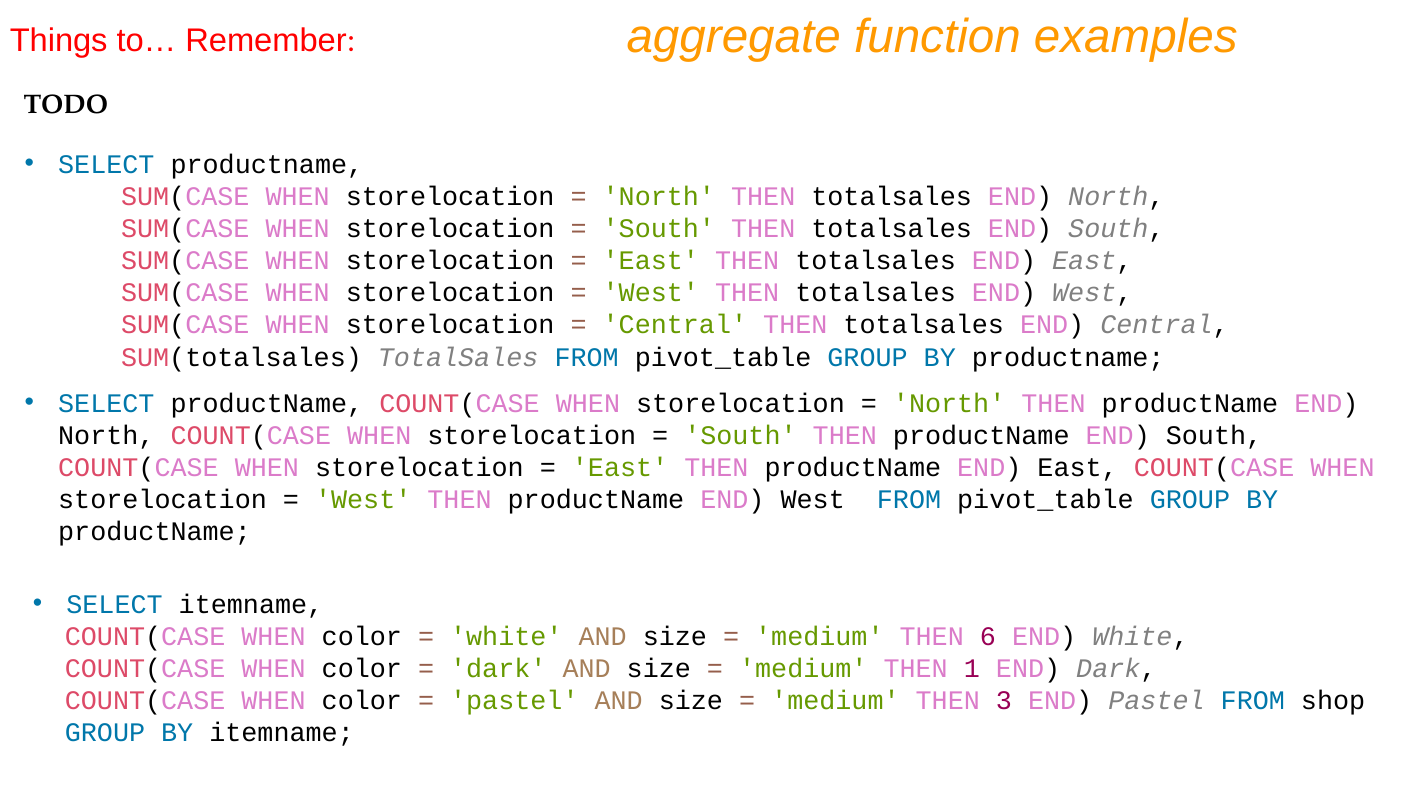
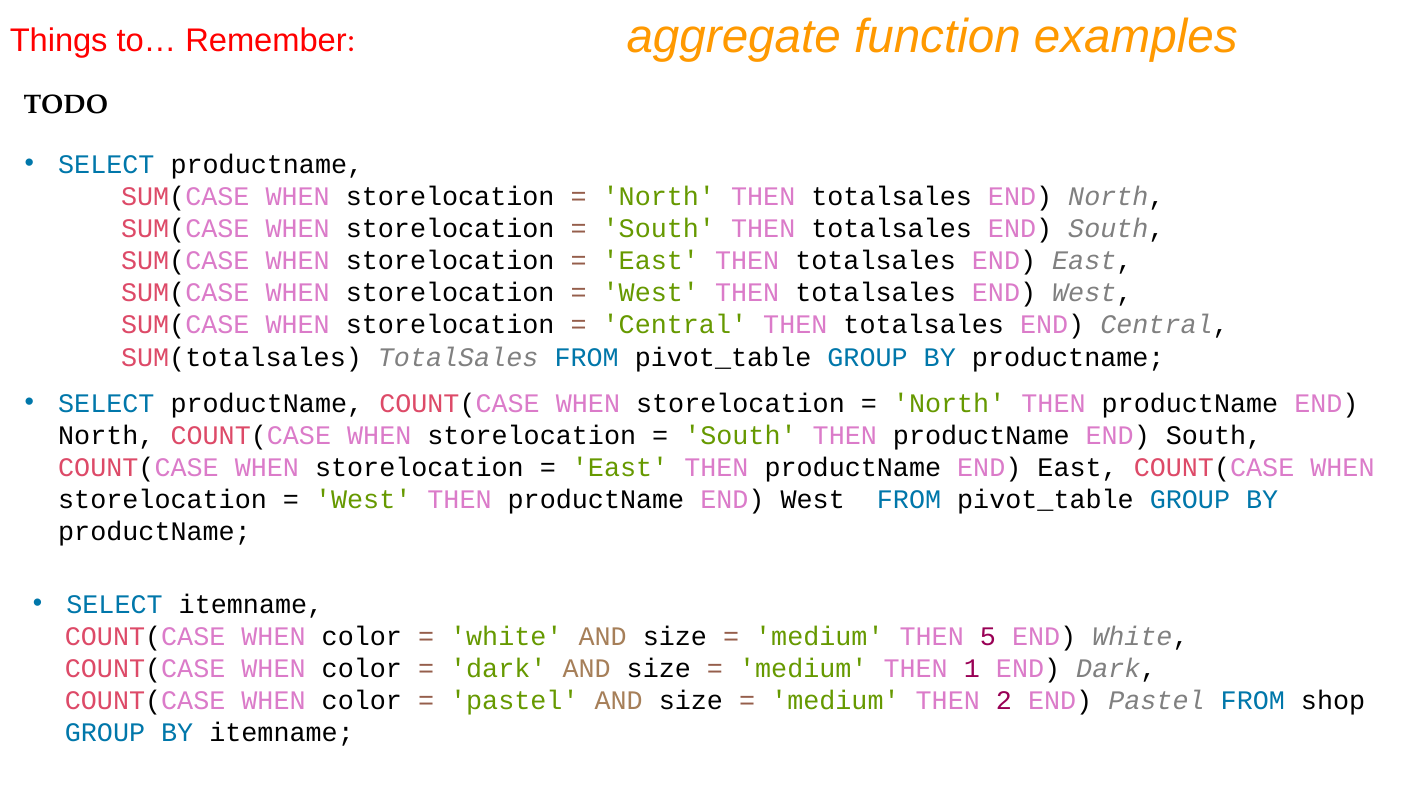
6: 6 -> 5
3: 3 -> 2
